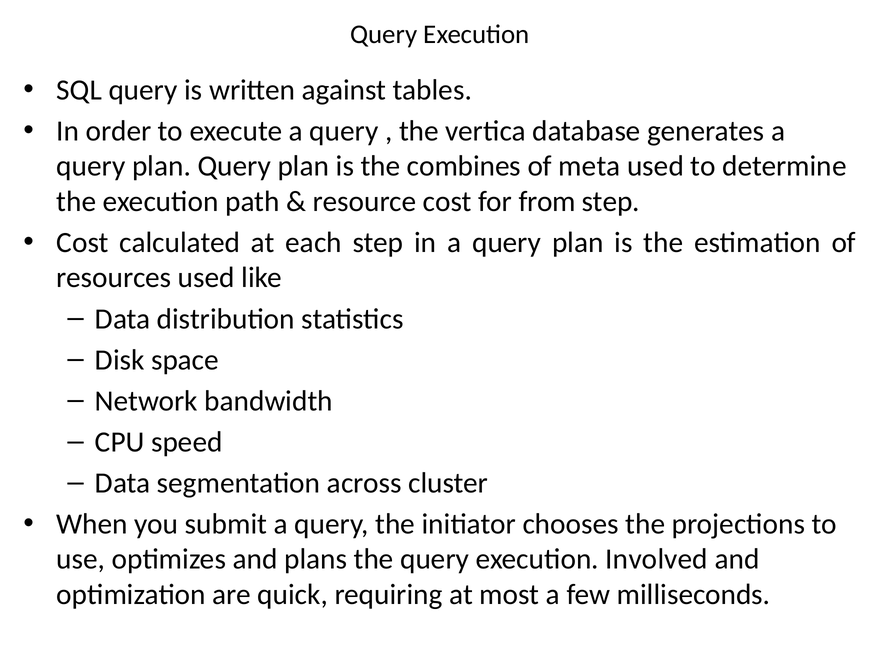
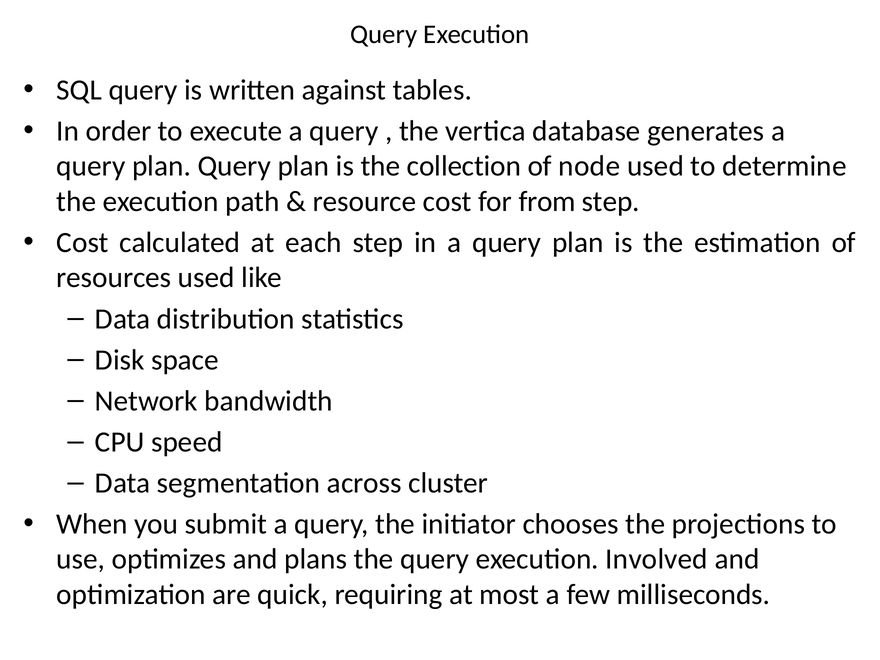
combines: combines -> collection
meta: meta -> node
